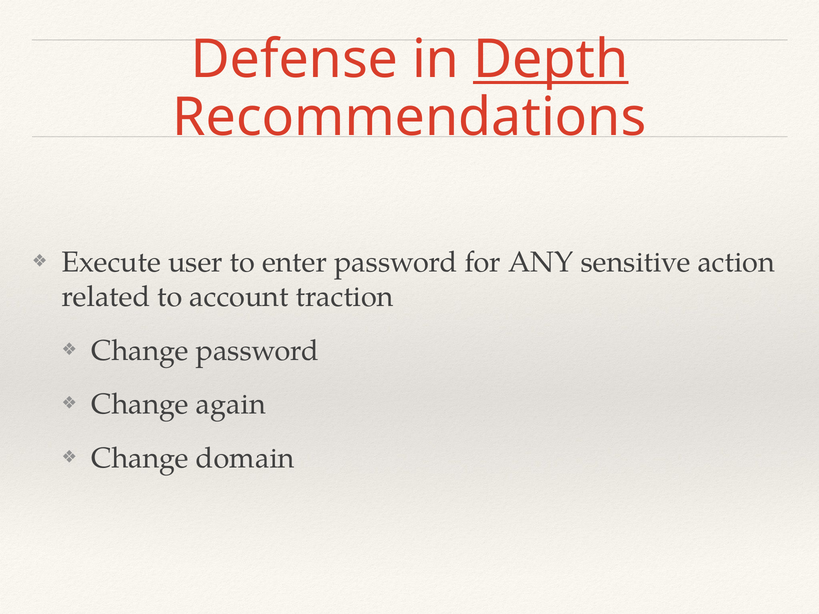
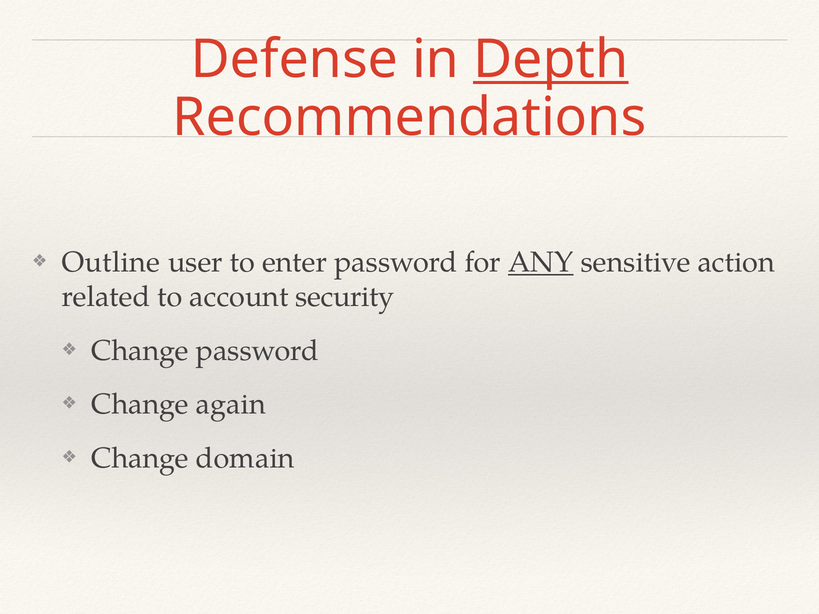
Execute: Execute -> Outline
ANY underline: none -> present
traction: traction -> security
